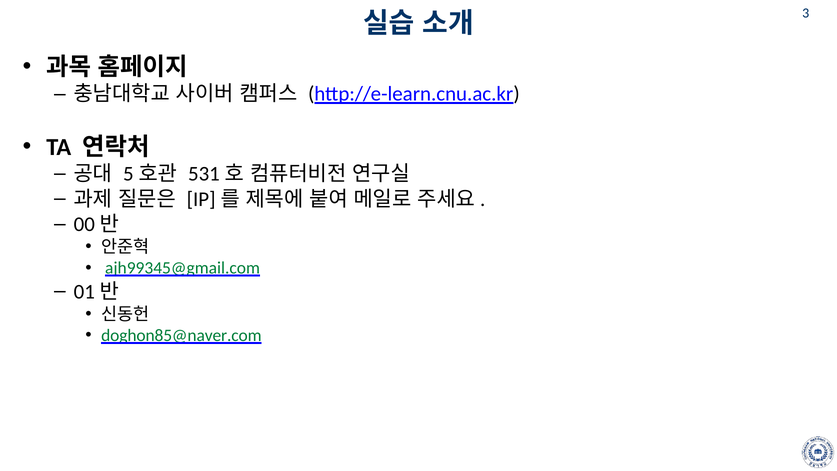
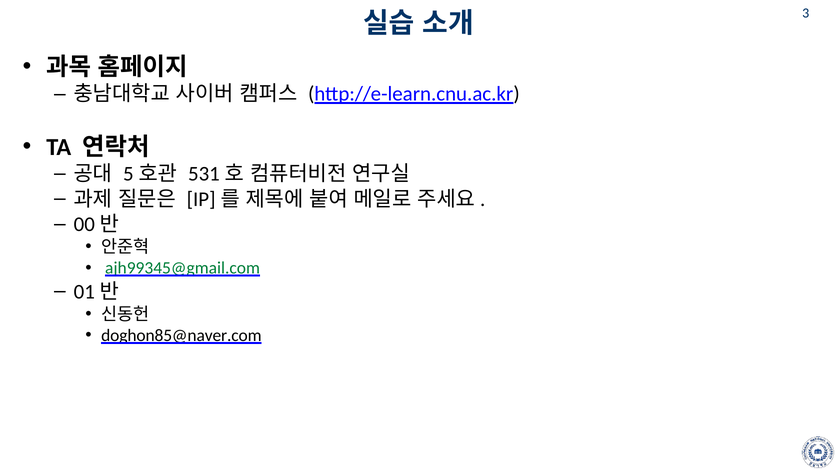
doghon85@naver.com colour: green -> black
